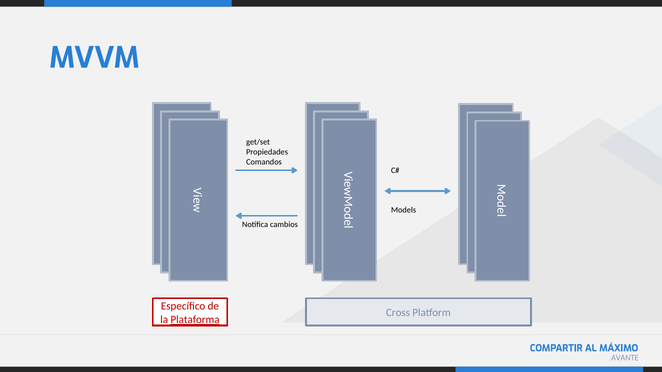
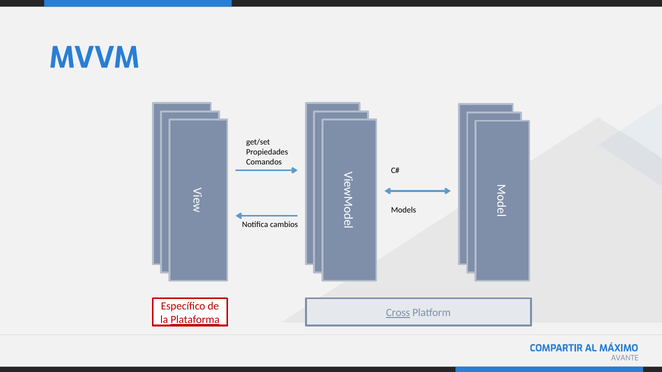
Cross underline: none -> present
